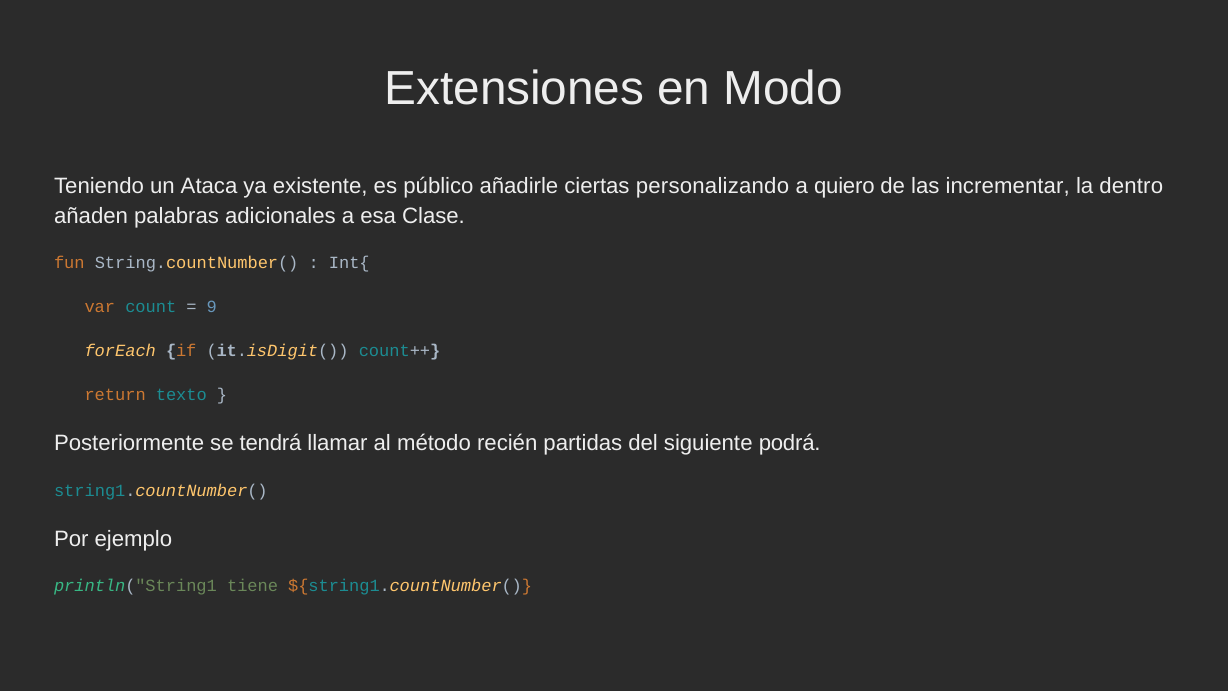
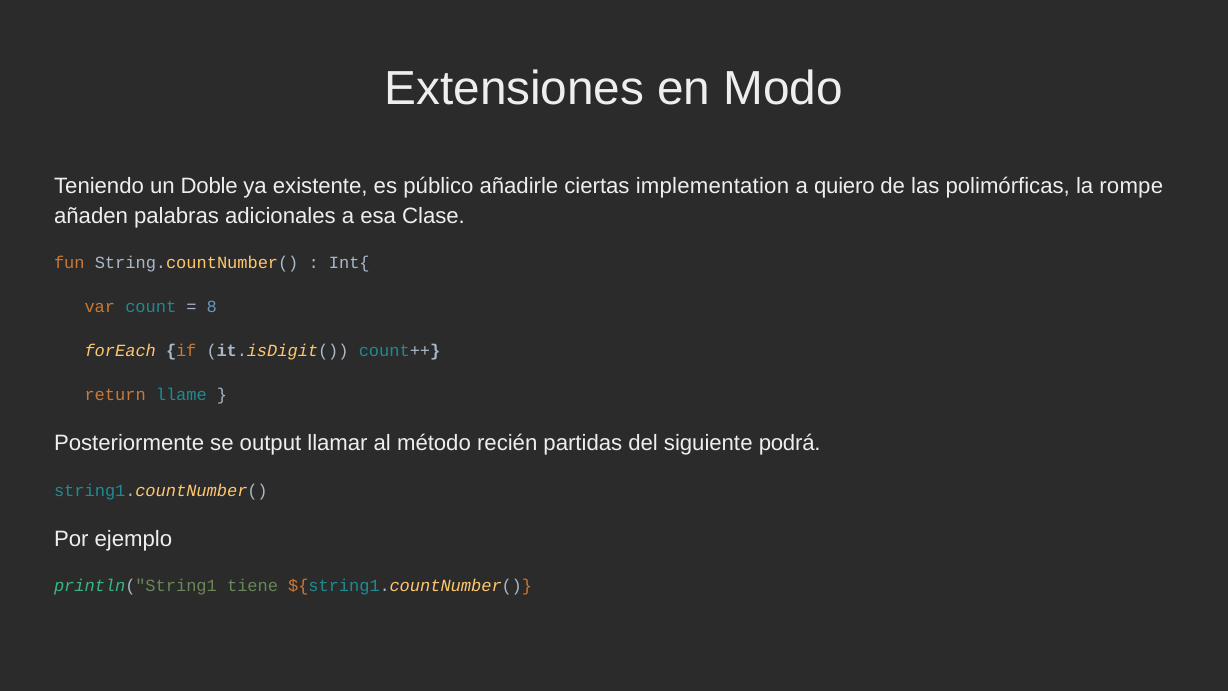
Ataca: Ataca -> Doble
personalizando: personalizando -> implementation
incrementar: incrementar -> polimórficas
dentro: dentro -> rompe
9: 9 -> 8
texto: texto -> llame
tendrá: tendrá -> output
